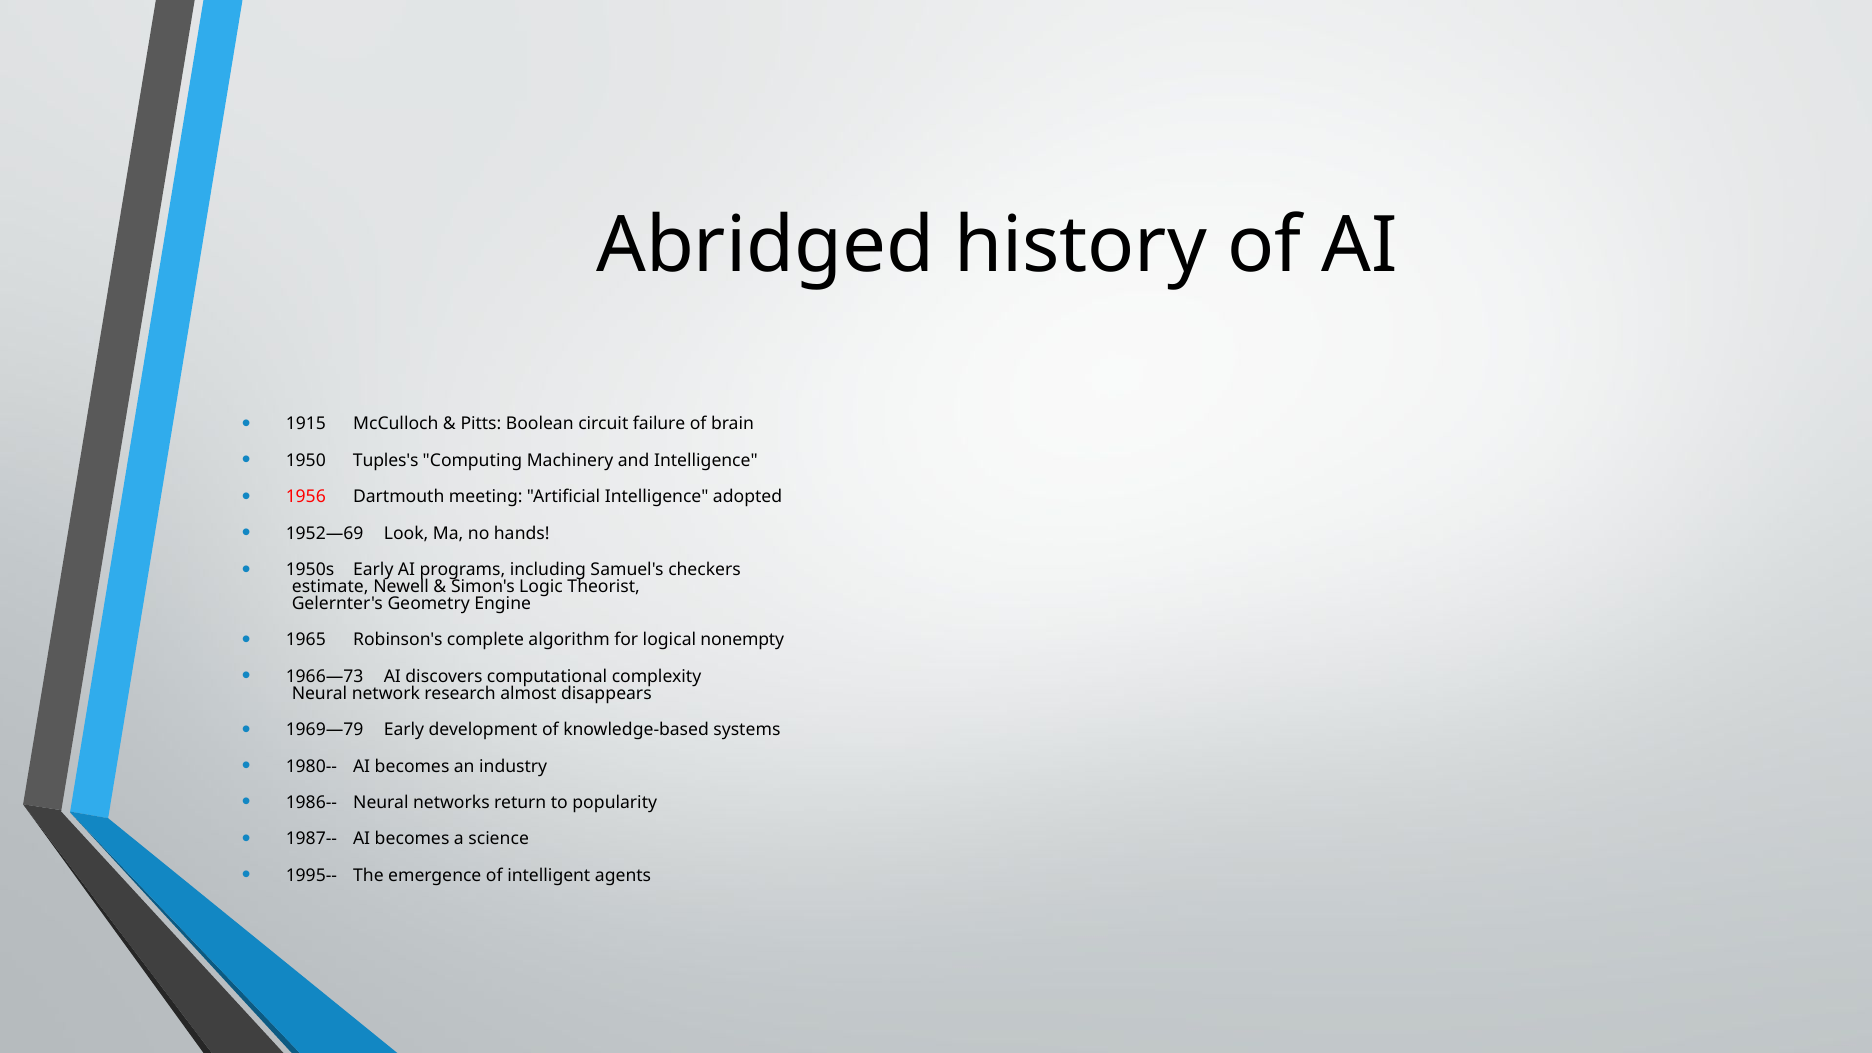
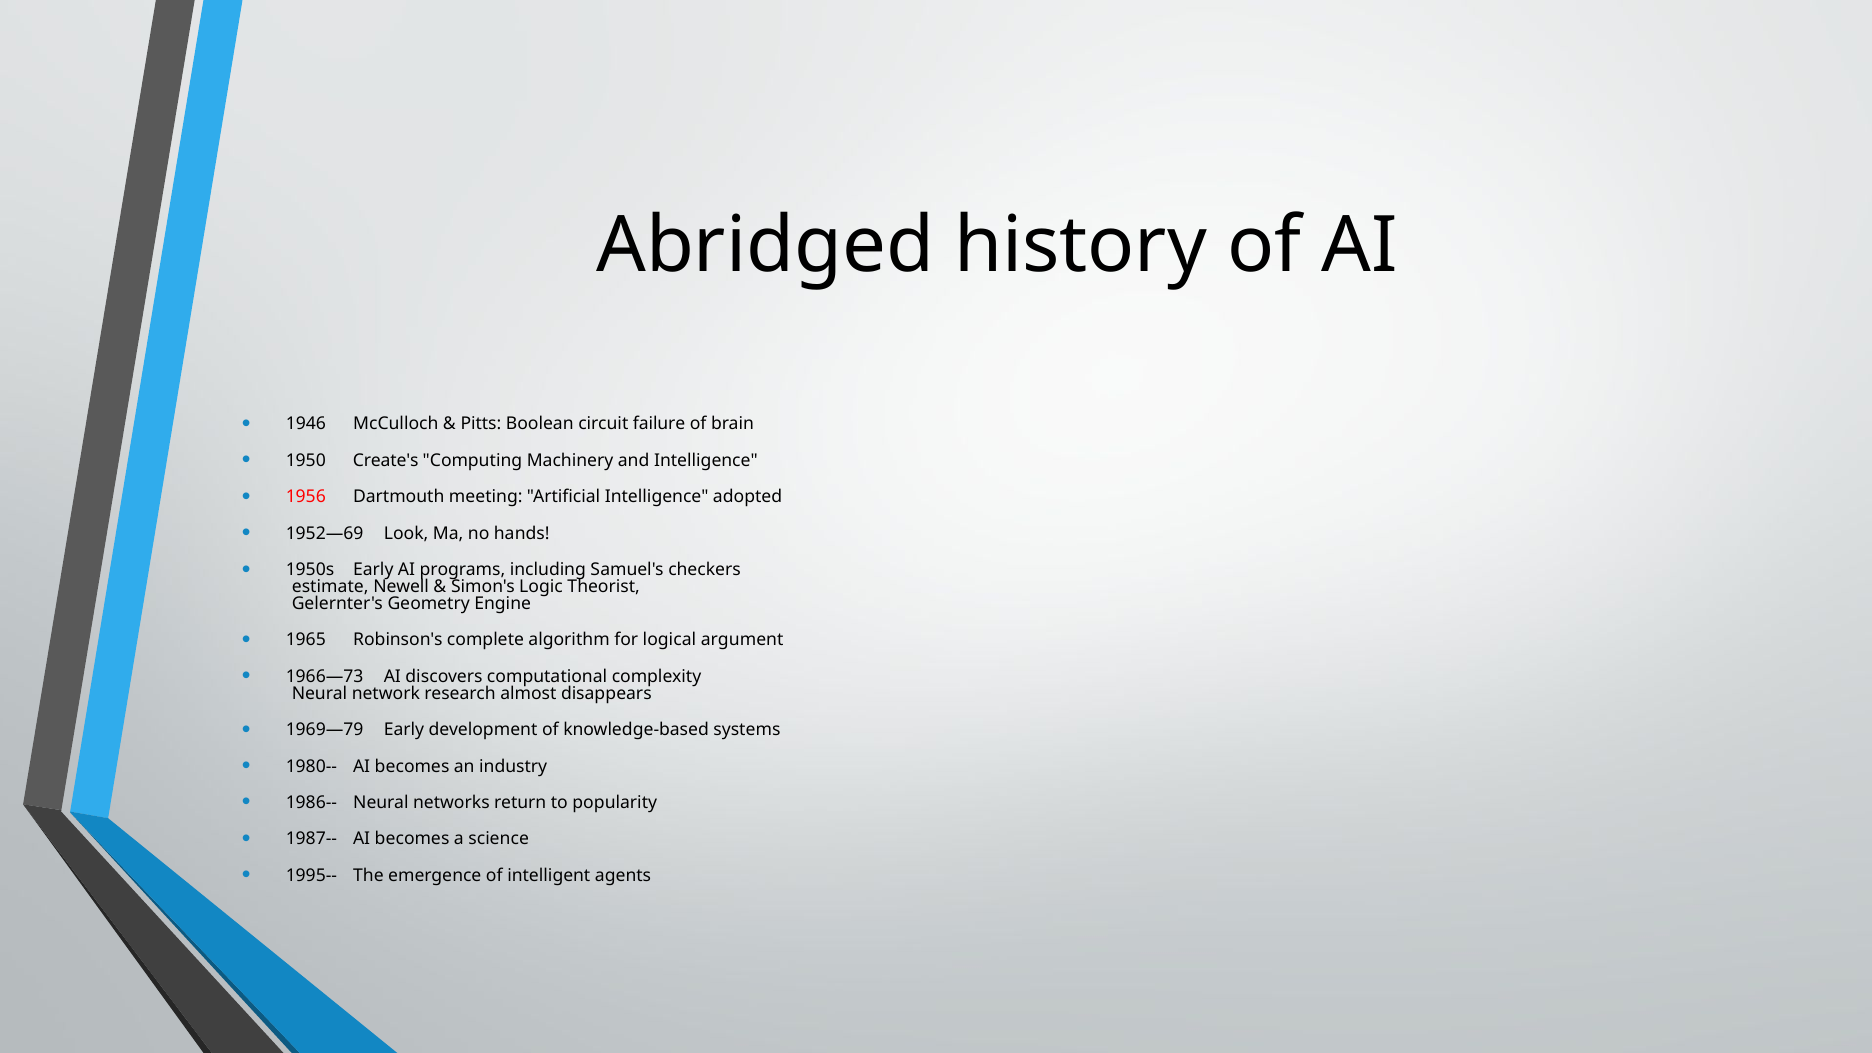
1915: 1915 -> 1946
Tuples's: Tuples's -> Create's
nonempty: nonempty -> argument
